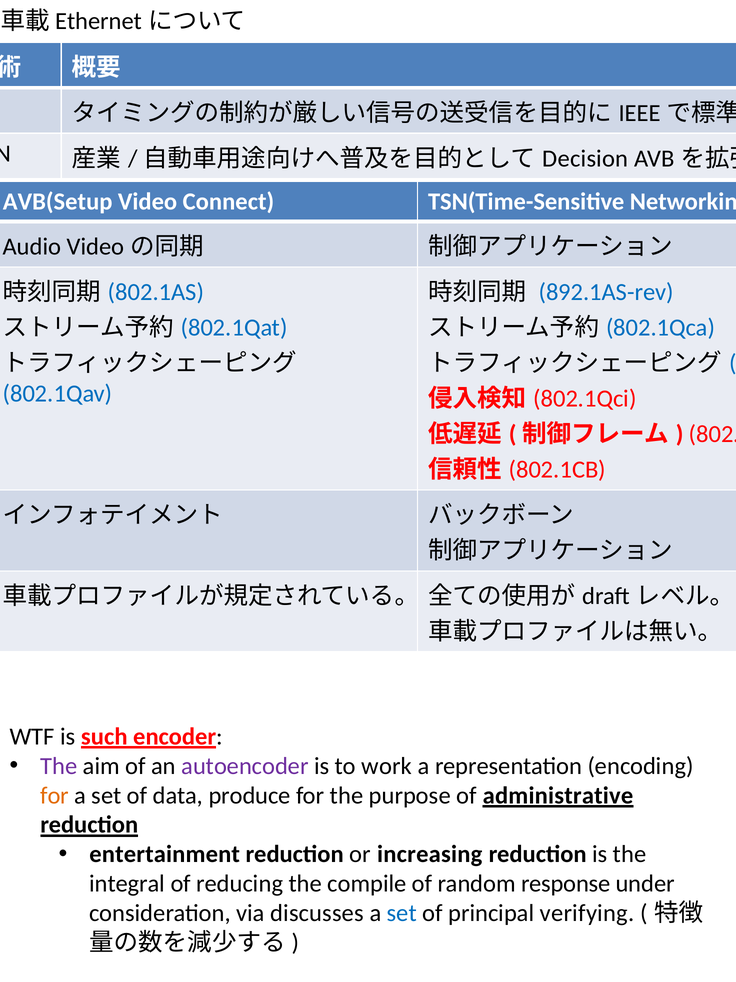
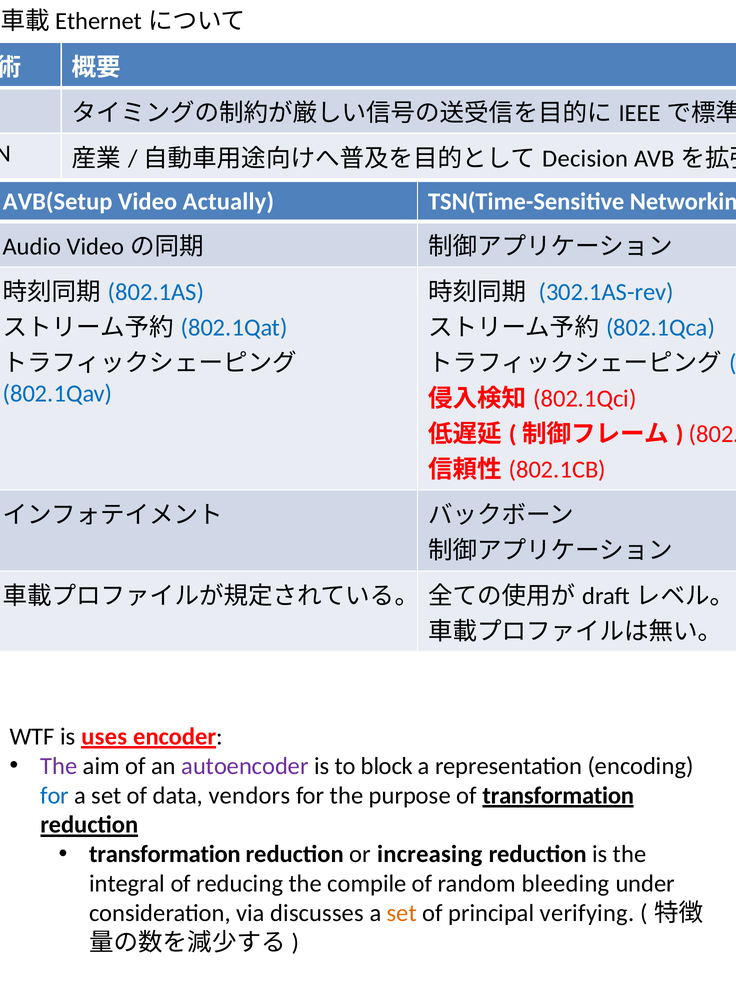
Connect: Connect -> Actually
892.1AS-rev: 892.1AS-rev -> 302.1AS-rev
such: such -> uses
work: work -> block
for at (55, 795) colour: orange -> blue
produce: produce -> vendors
of administrative: administrative -> transformation
entertainment at (165, 854): entertainment -> transformation
response: response -> bleeding
set at (402, 913) colour: blue -> orange
